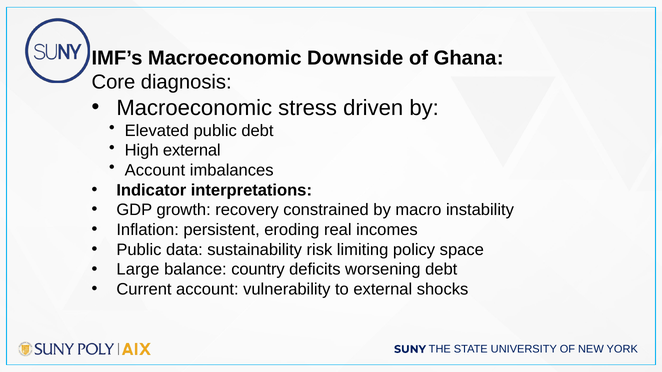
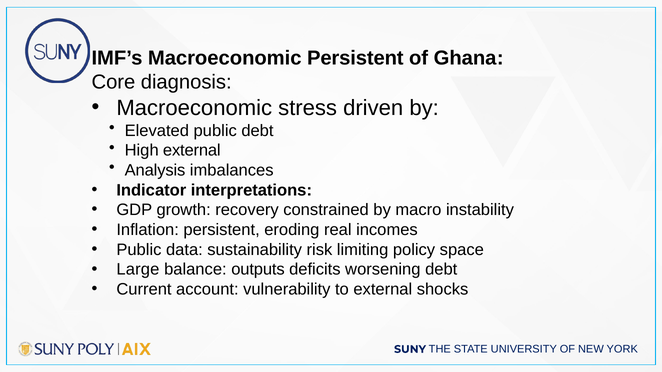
Macroeconomic Downside: Downside -> Persistent
Account at (155, 170): Account -> Analysis
country: country -> outputs
